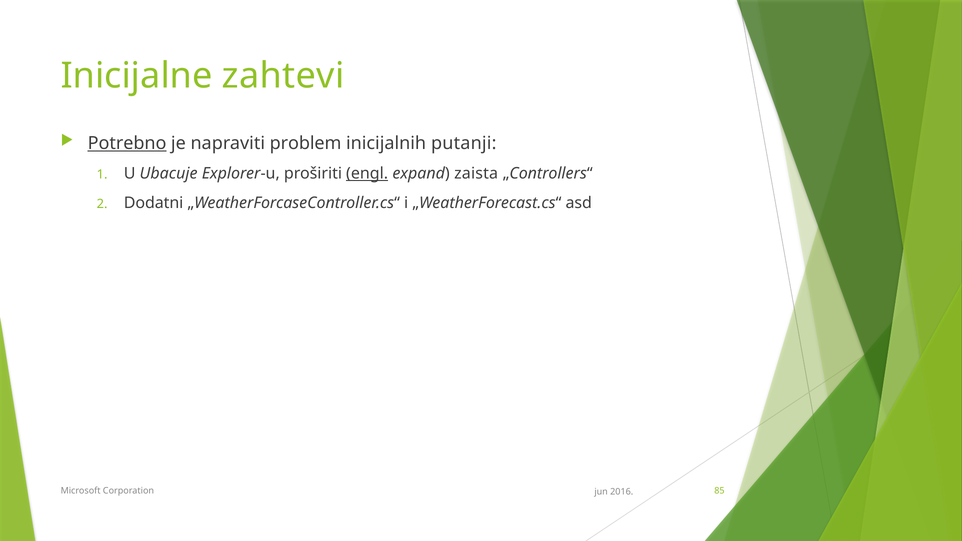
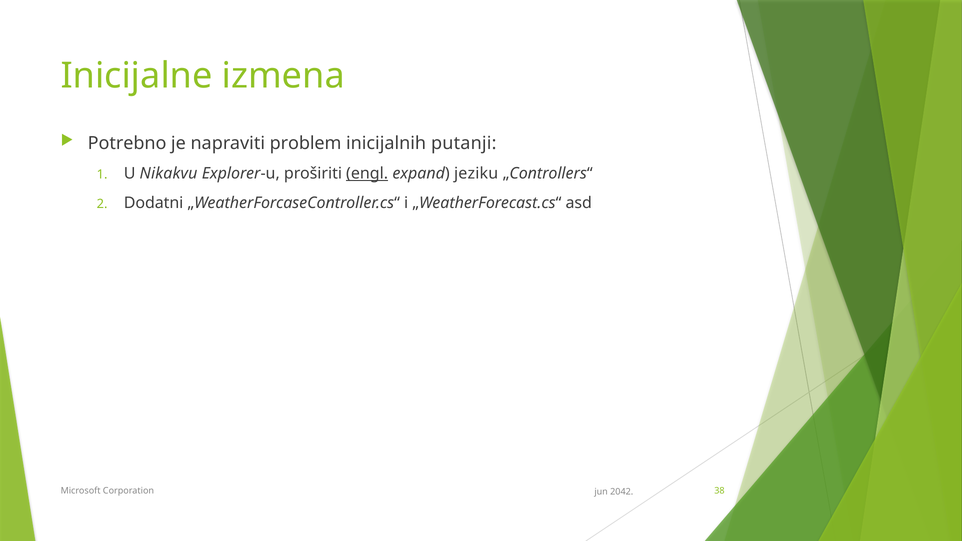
zahtevi: zahtevi -> izmena
Potrebno underline: present -> none
Ubacuje: Ubacuje -> Nikakvu
zaista: zaista -> jeziku
85: 85 -> 38
2016: 2016 -> 2042
